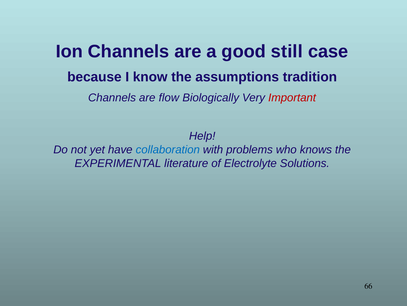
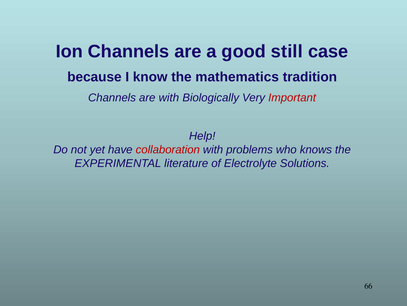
assumptions: assumptions -> mathematics
are flow: flow -> with
collaboration colour: blue -> red
